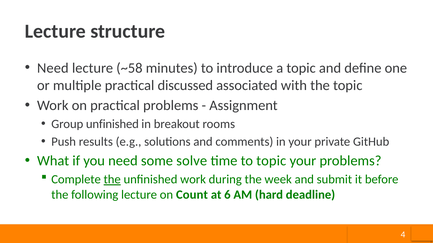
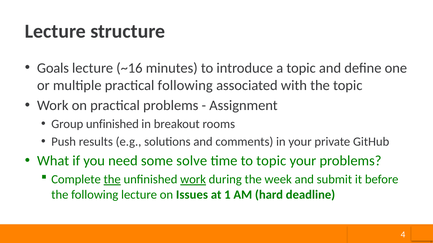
Need at (53, 68): Need -> Goals
~58: ~58 -> ~16
practical discussed: discussed -> following
work at (193, 180) underline: none -> present
Count: Count -> Issues
6: 6 -> 1
